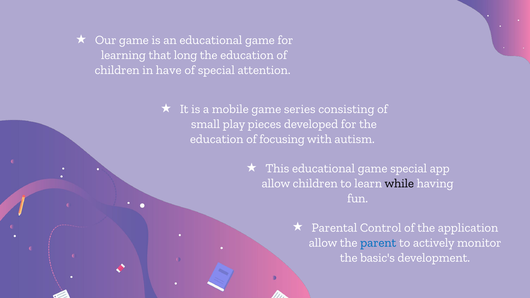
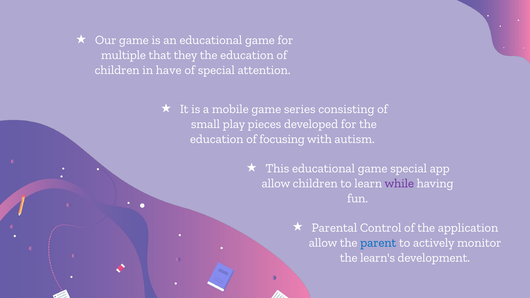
learning: learning -> multiple
long: long -> they
while colour: black -> purple
basic's: basic's -> learn's
